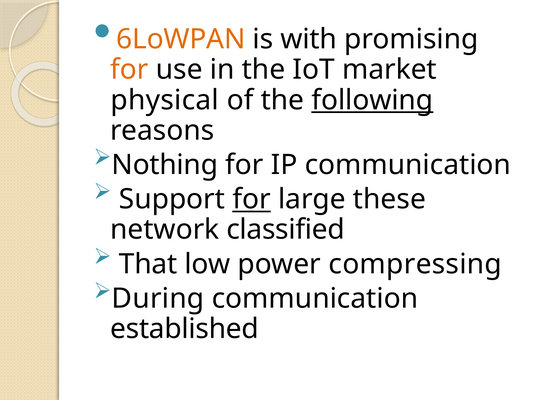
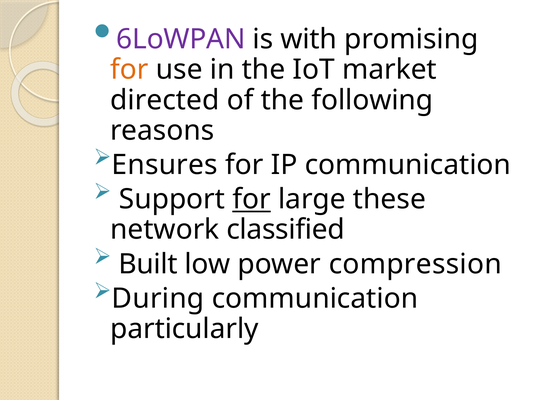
6LoWPAN colour: orange -> purple
physical: physical -> directed
following underline: present -> none
Nothing: Nothing -> Ensures
That: That -> Built
compressing: compressing -> compression
established: established -> particularly
